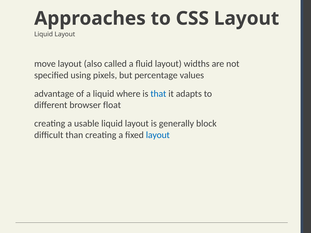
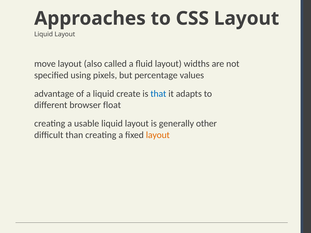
where: where -> create
block: block -> other
layout at (158, 135) colour: blue -> orange
